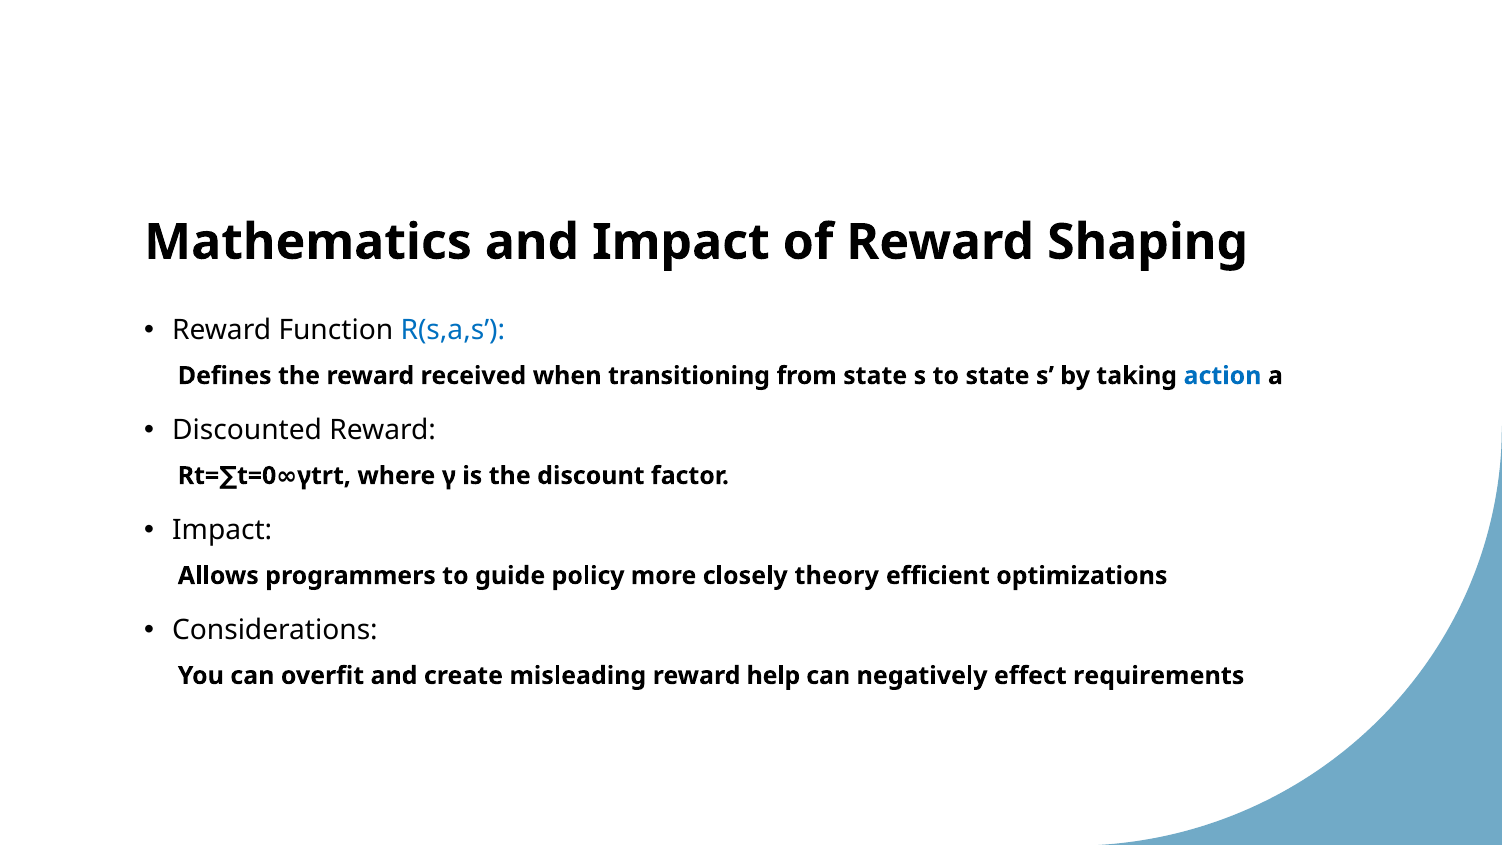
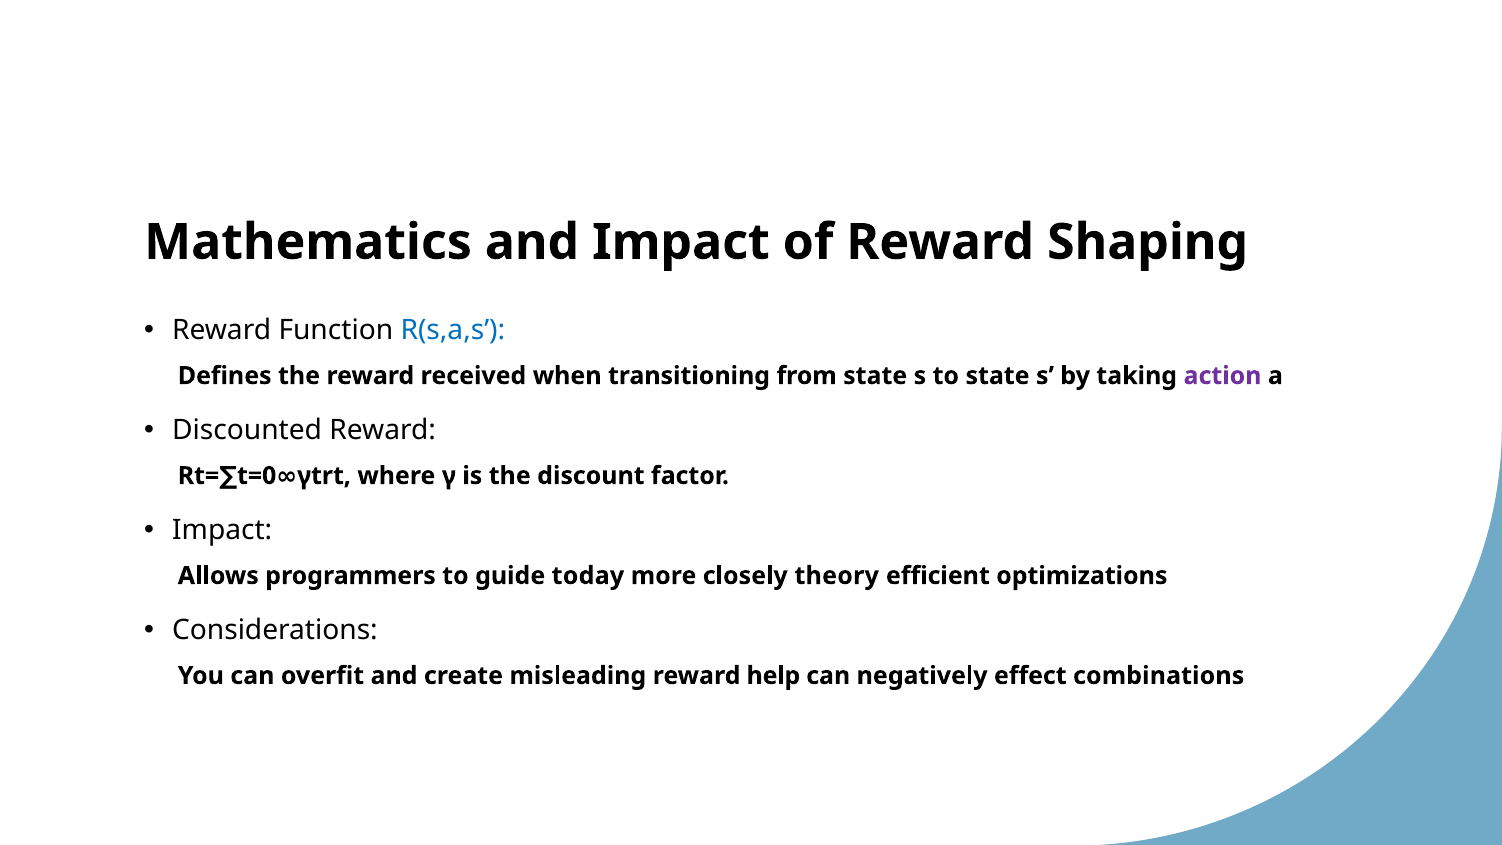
action colour: blue -> purple
policy: policy -> today
requirements: requirements -> combinations
